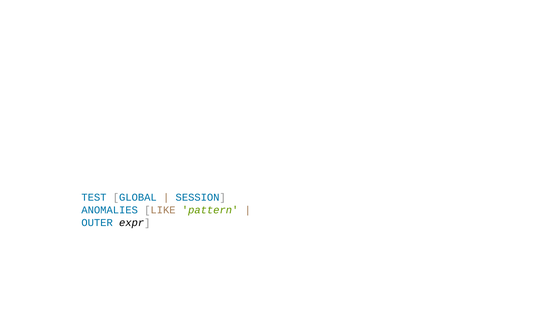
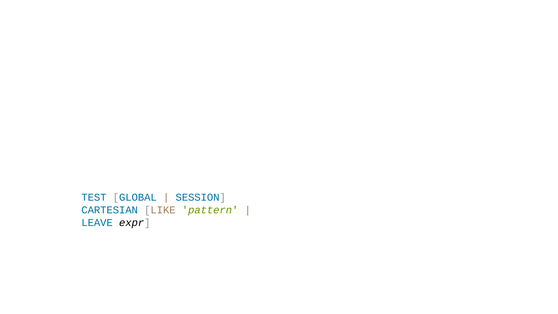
ANOMALIES: ANOMALIES -> CARTESIAN
OUTER: OUTER -> LEAVE
